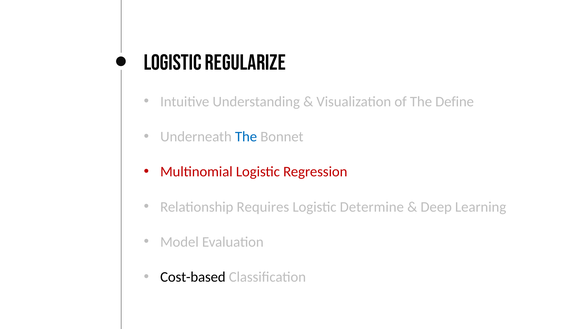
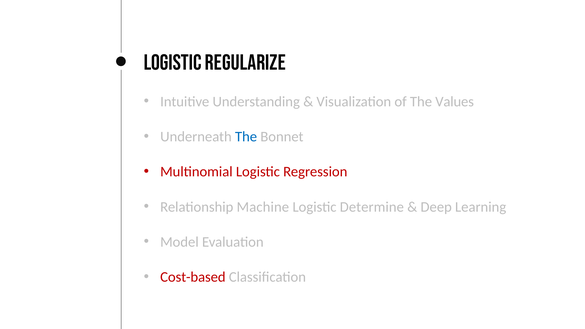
Define: Define -> Values
Requires: Requires -> Machine
Cost-based colour: black -> red
